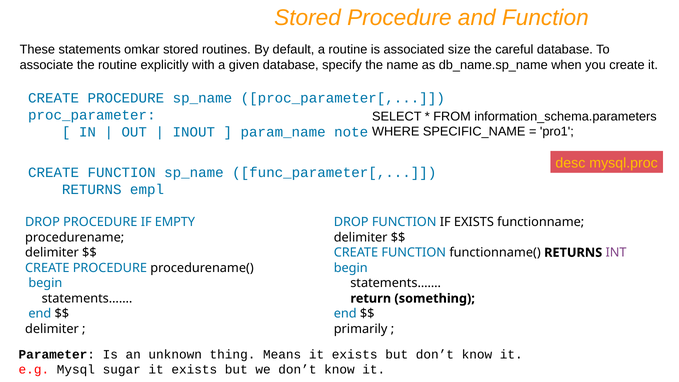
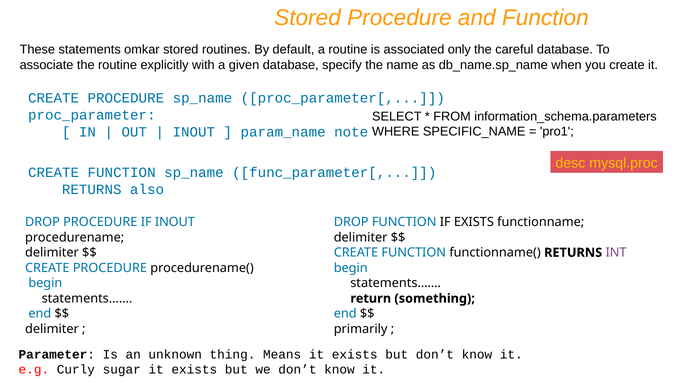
size: size -> only
empl: empl -> also
IF EMPTY: EMPTY -> INOUT
Mysql: Mysql -> Curly
